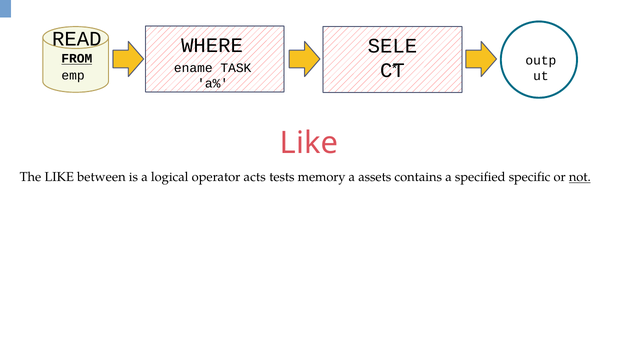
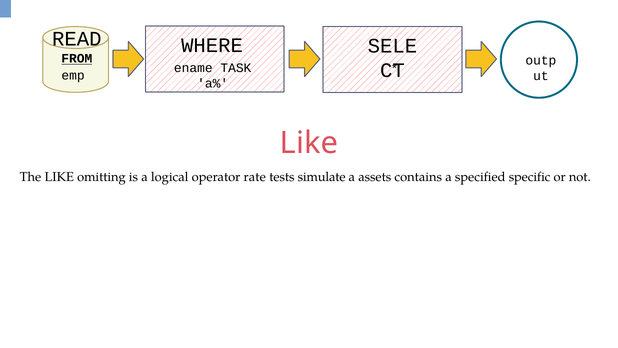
between: between -> omitting
acts: acts -> rate
memory: memory -> simulate
not underline: present -> none
